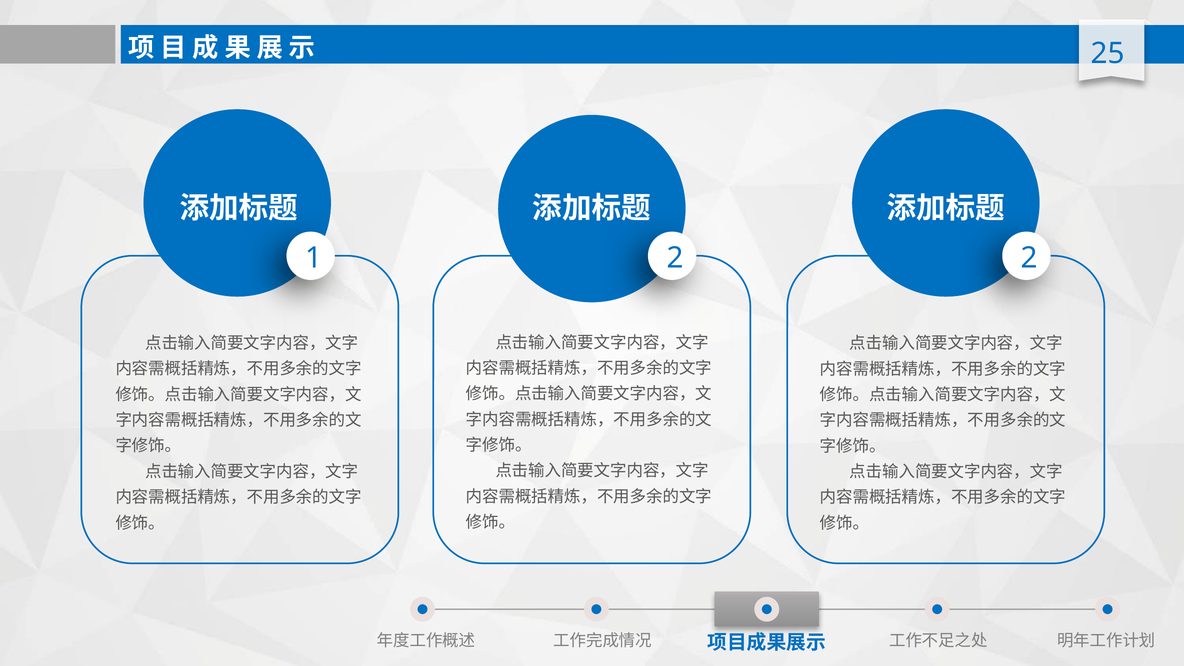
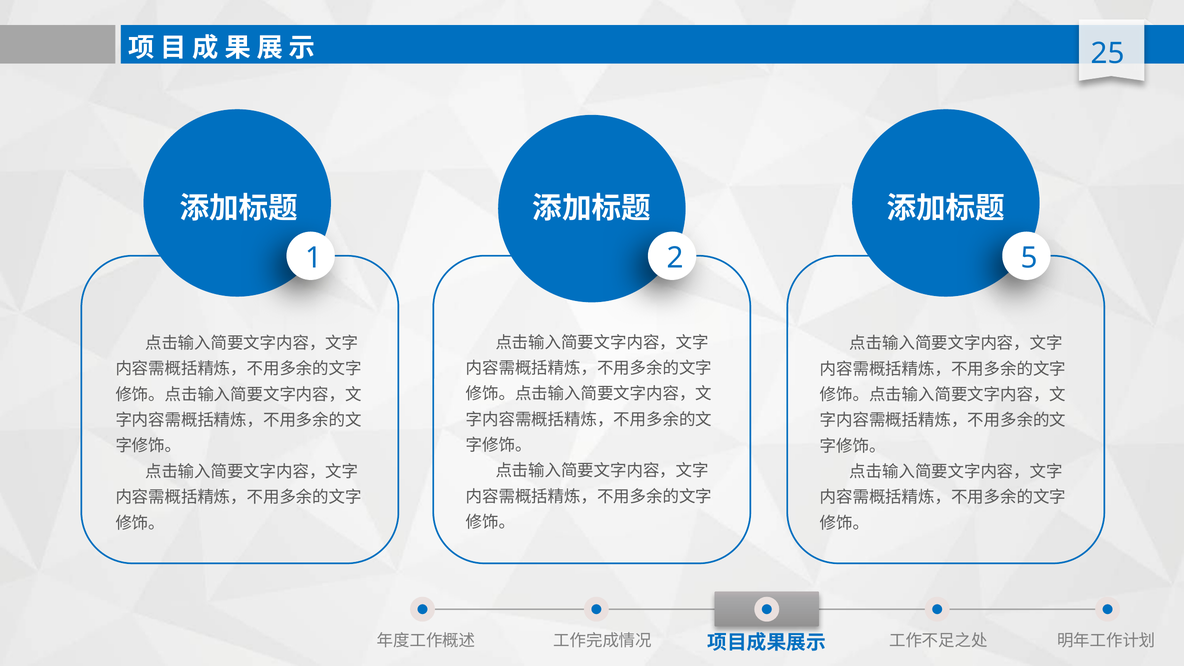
2 2: 2 -> 5
